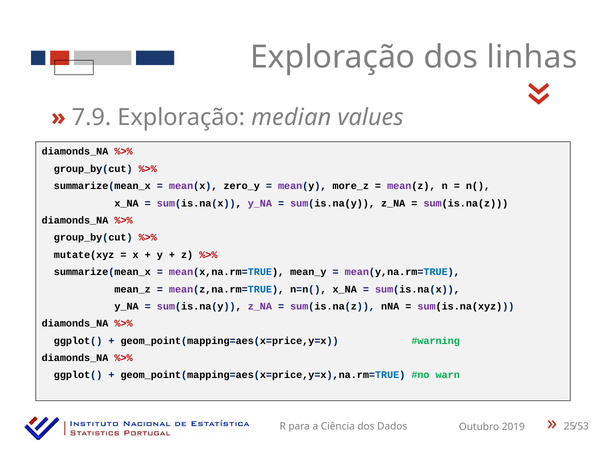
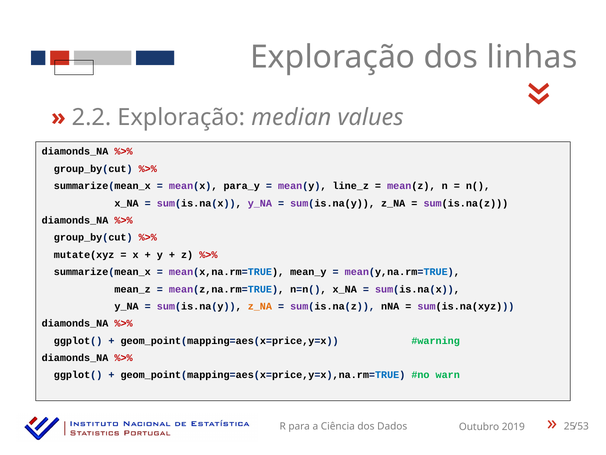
7.9: 7.9 -> 2.2
zero_y: zero_y -> para_y
more_z: more_z -> line_z
z_NA at (260, 306) colour: purple -> orange
